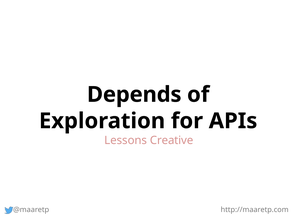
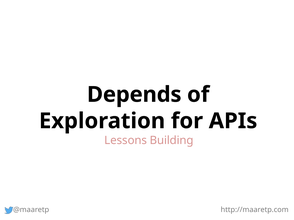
Creative: Creative -> Building
